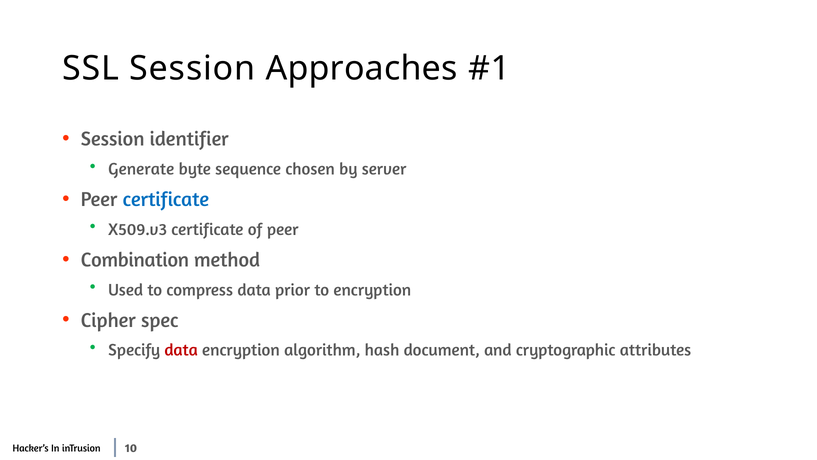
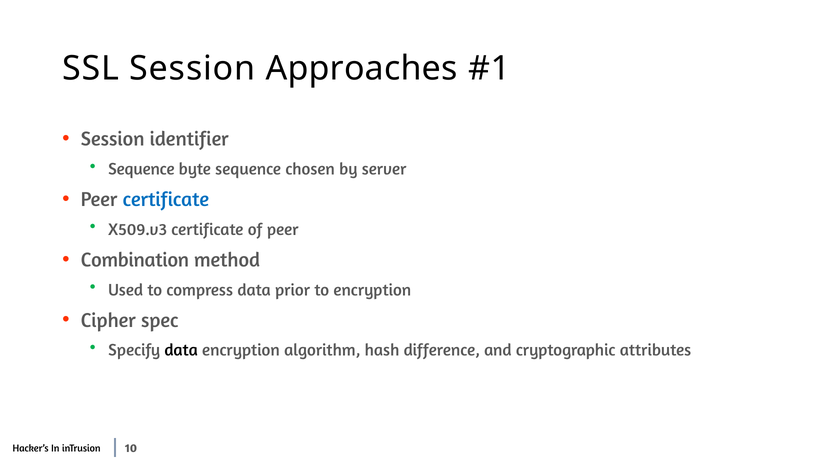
Generate at (141, 169): Generate -> Sequence
data at (181, 350) colour: red -> black
document: document -> difference
